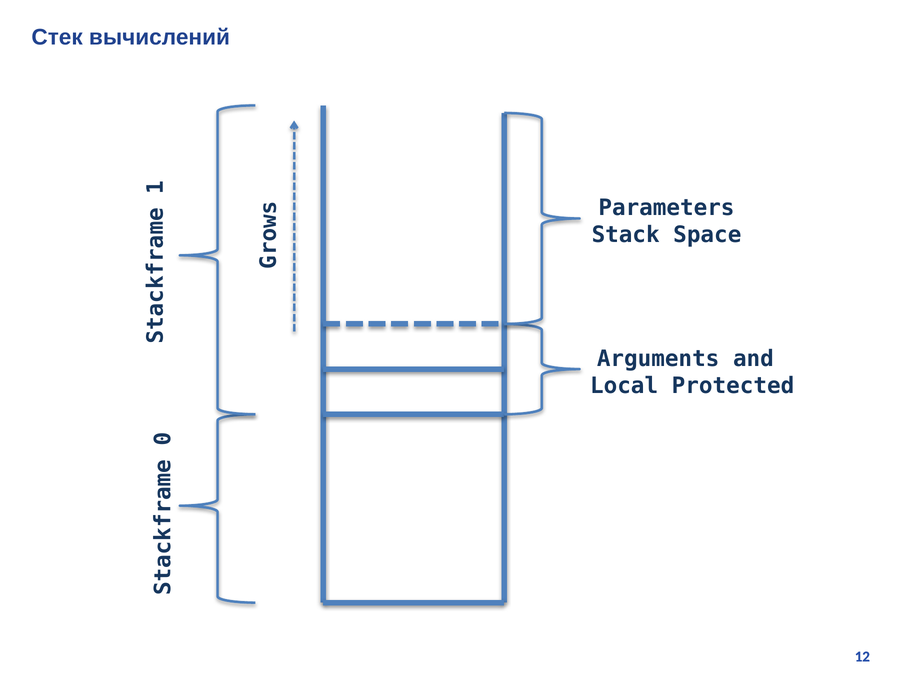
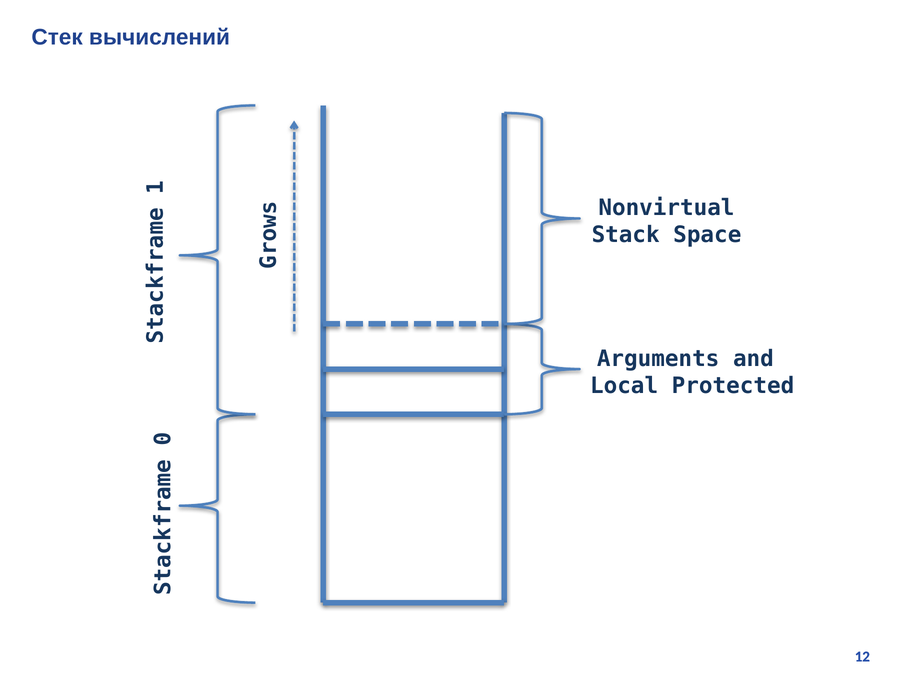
Parameters: Parameters -> Nonvirtual
